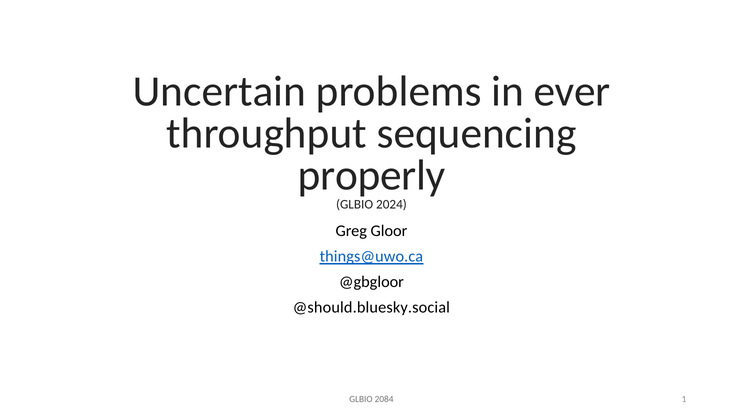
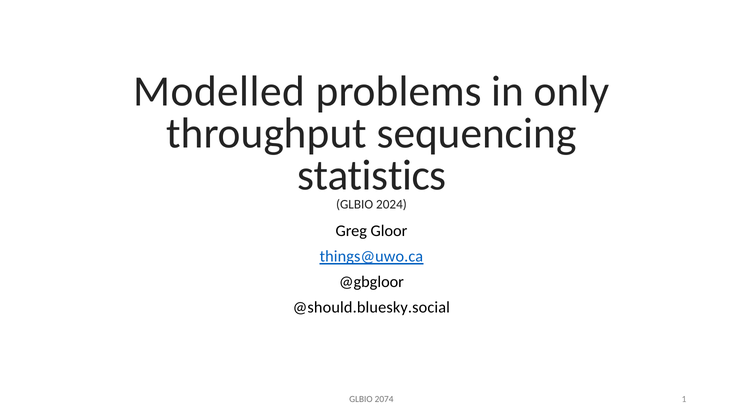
Uncertain: Uncertain -> Modelled
ever: ever -> only
properly: properly -> statistics
2084: 2084 -> 2074
